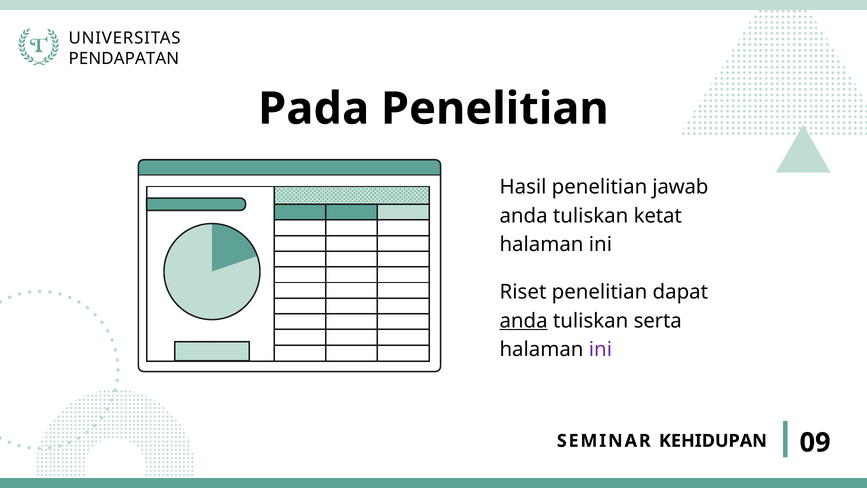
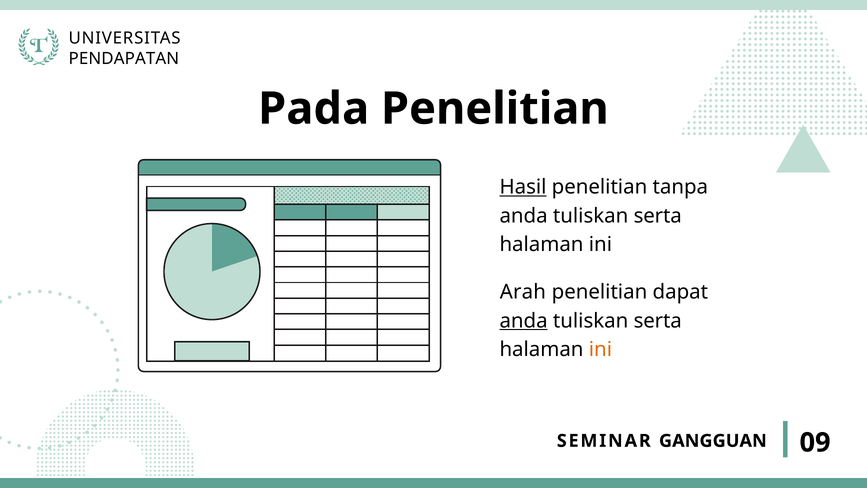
Hasil underline: none -> present
jawab: jawab -> tanpa
ketat at (658, 216): ketat -> serta
Riset: Riset -> Arah
ini at (600, 349) colour: purple -> orange
KEHIDUPAN: KEHIDUPAN -> GANGGUAN
